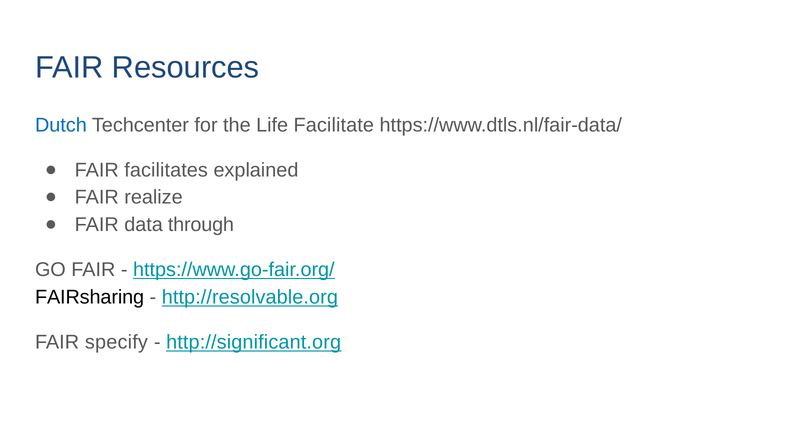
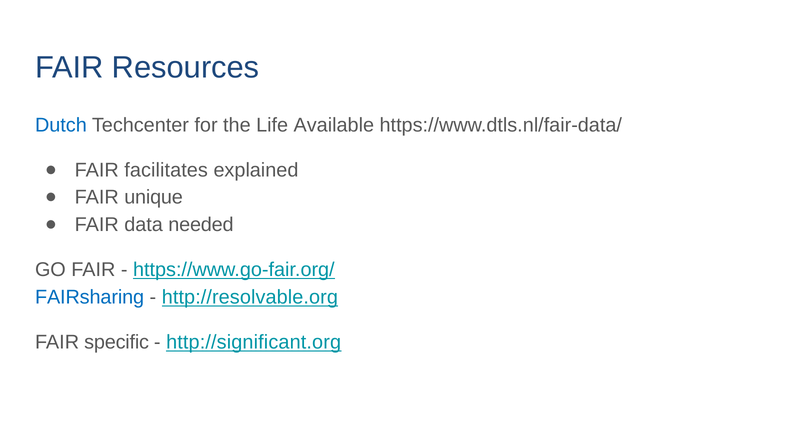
Facilitate: Facilitate -> Available
realize: realize -> unique
through: through -> needed
FAIRsharing colour: black -> blue
specify: specify -> specific
